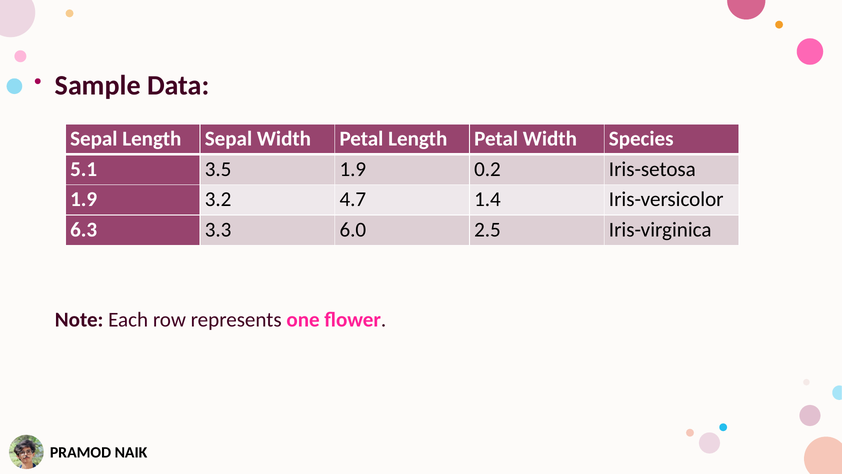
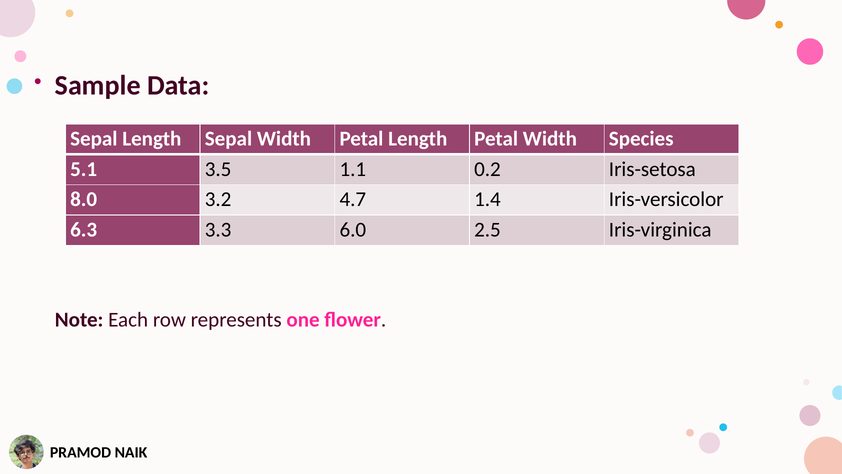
3.5 1.9: 1.9 -> 1.1
1.9 at (84, 199): 1.9 -> 8.0
